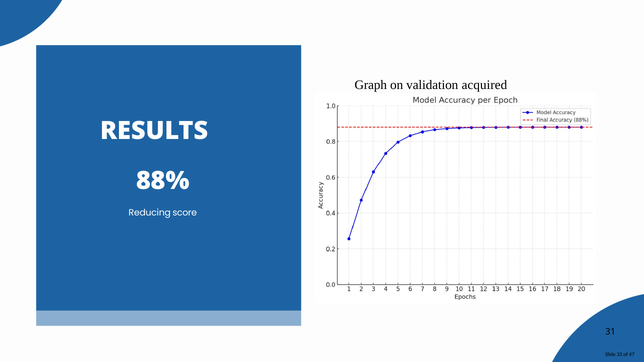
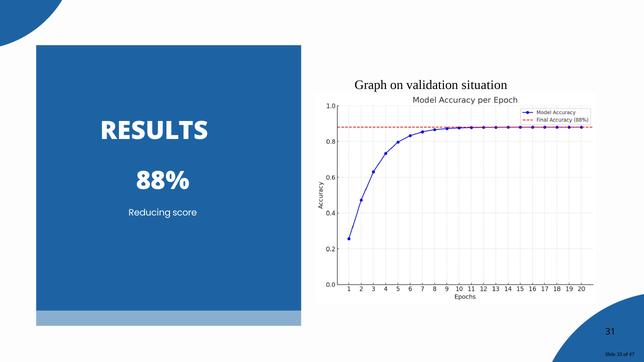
acquired: acquired -> situation
